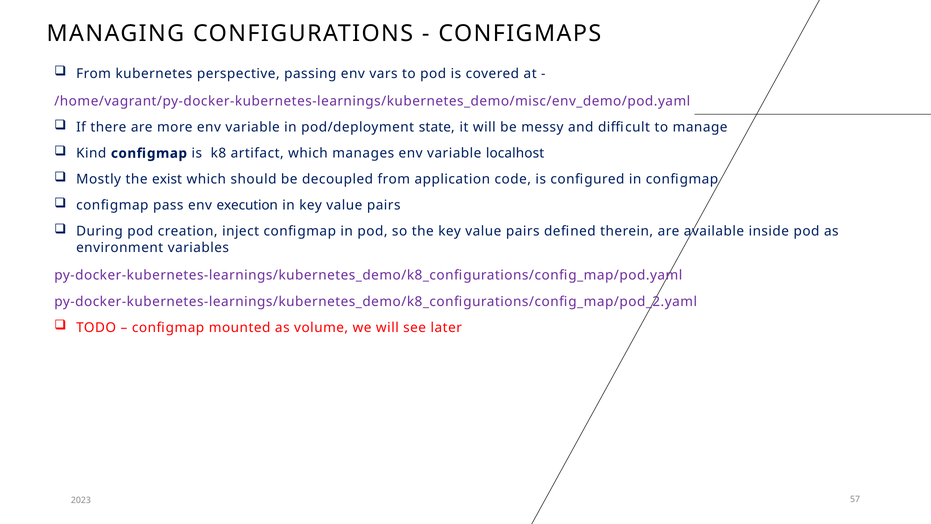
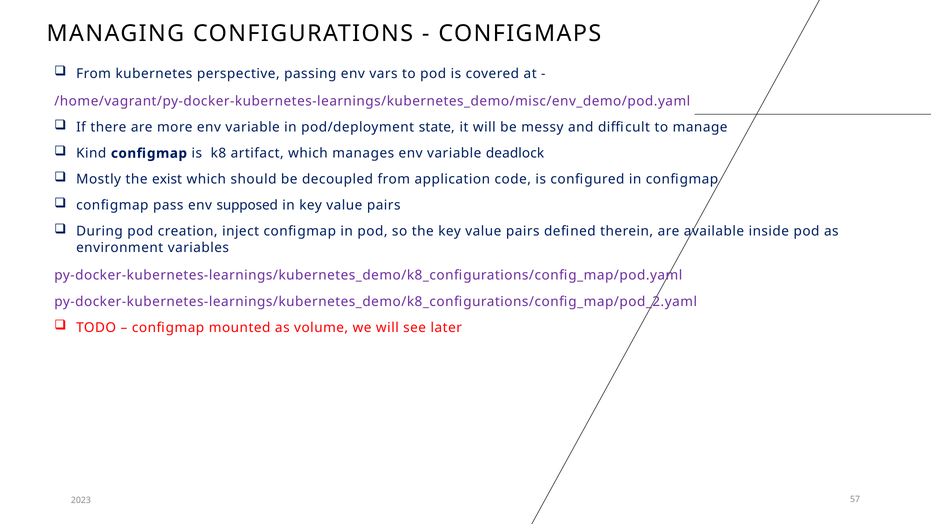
localhost: localhost -> deadlock
execution: execution -> supposed
